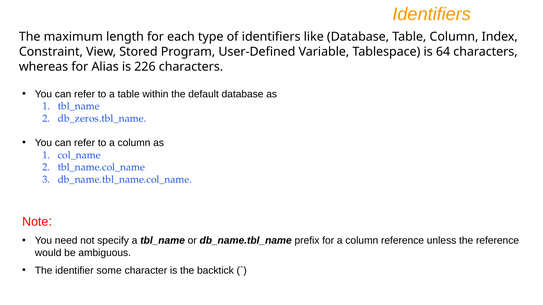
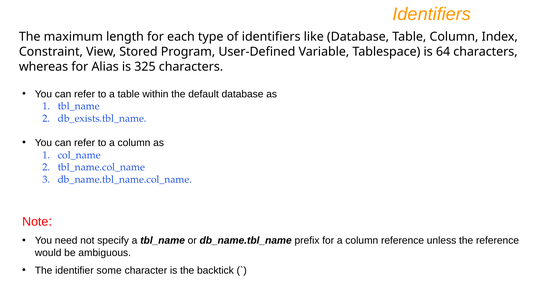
226: 226 -> 325
db_zeros.tbl_name: db_zeros.tbl_name -> db_exists.tbl_name
